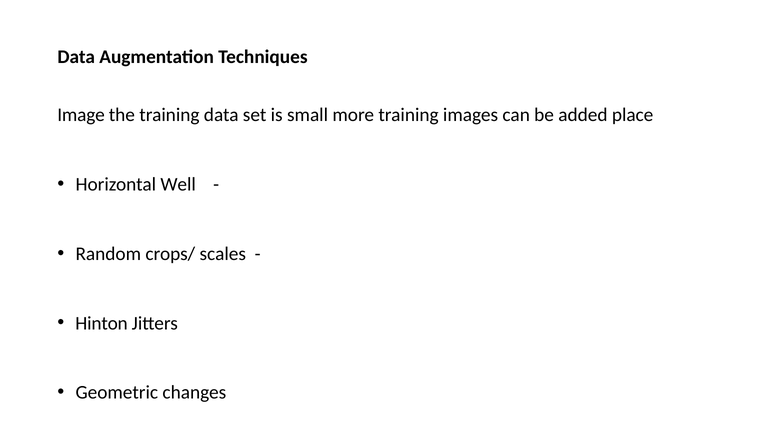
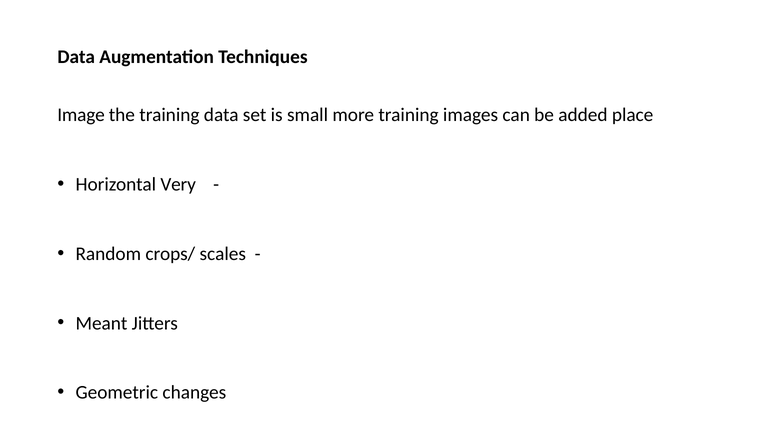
Well: Well -> Very
Hinton: Hinton -> Meant
